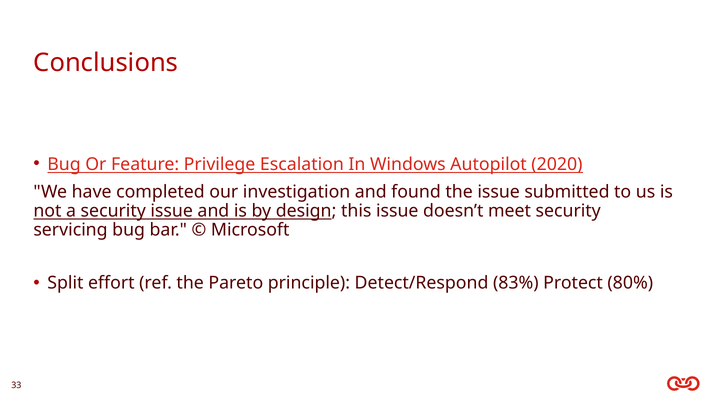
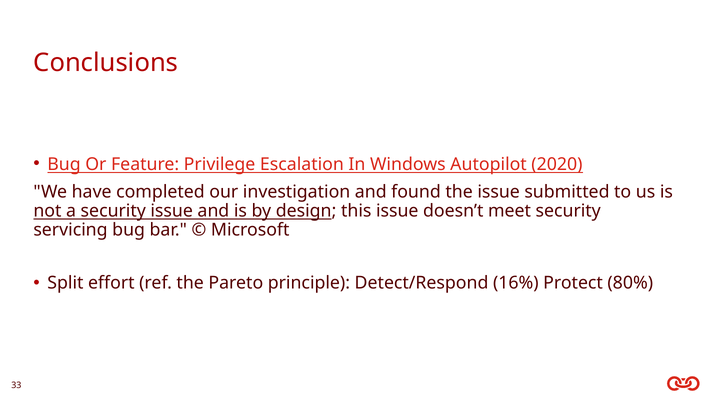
83%: 83% -> 16%
